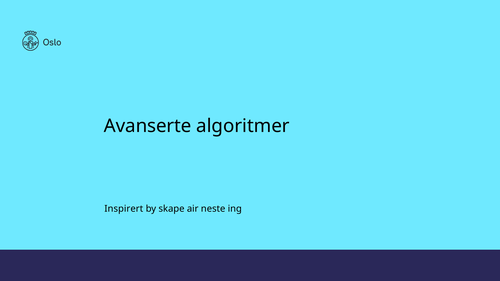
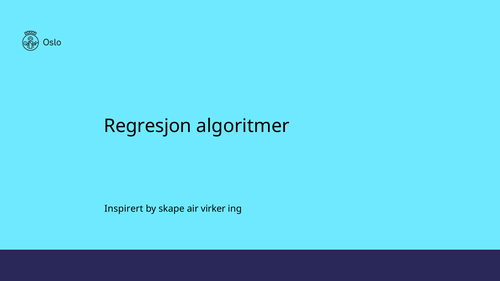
Avanserte: Avanserte -> Regresjon
neste: neste -> virker
